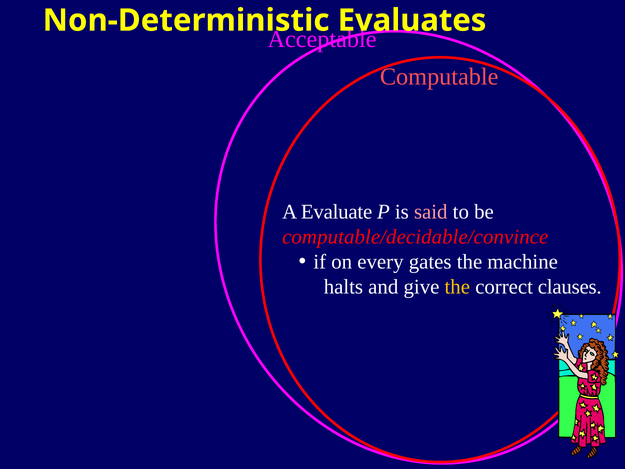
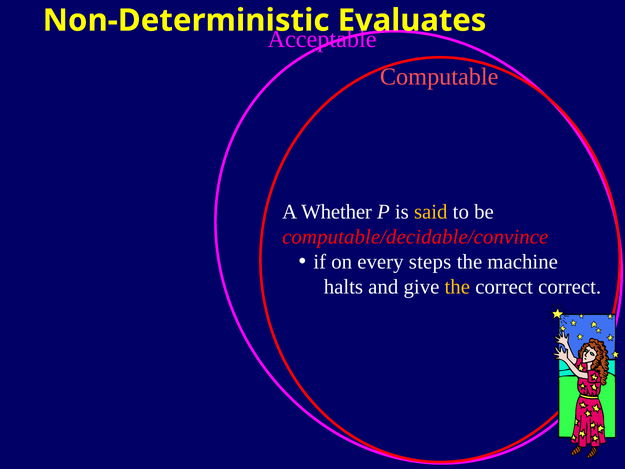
Evaluate: Evaluate -> Whether
said colour: pink -> yellow
gates: gates -> steps
correct clauses: clauses -> correct
